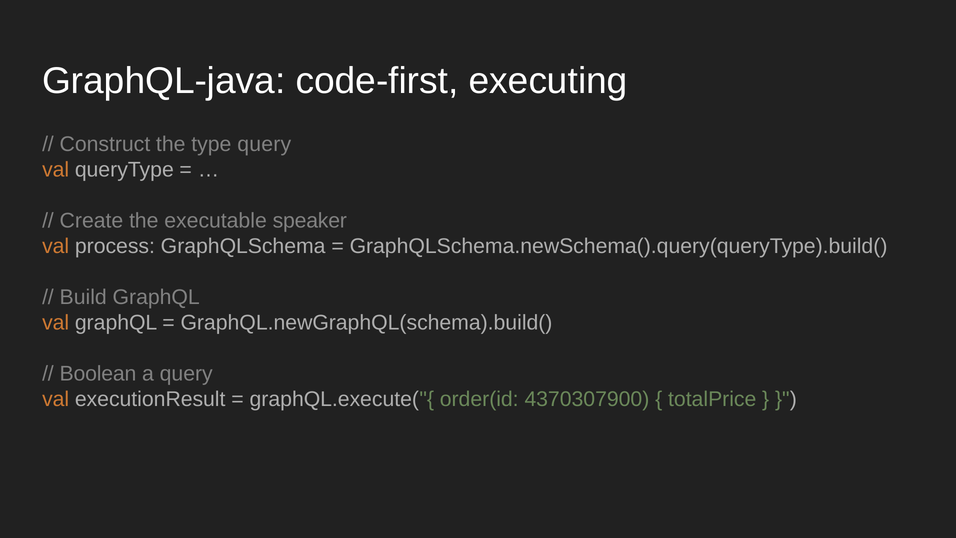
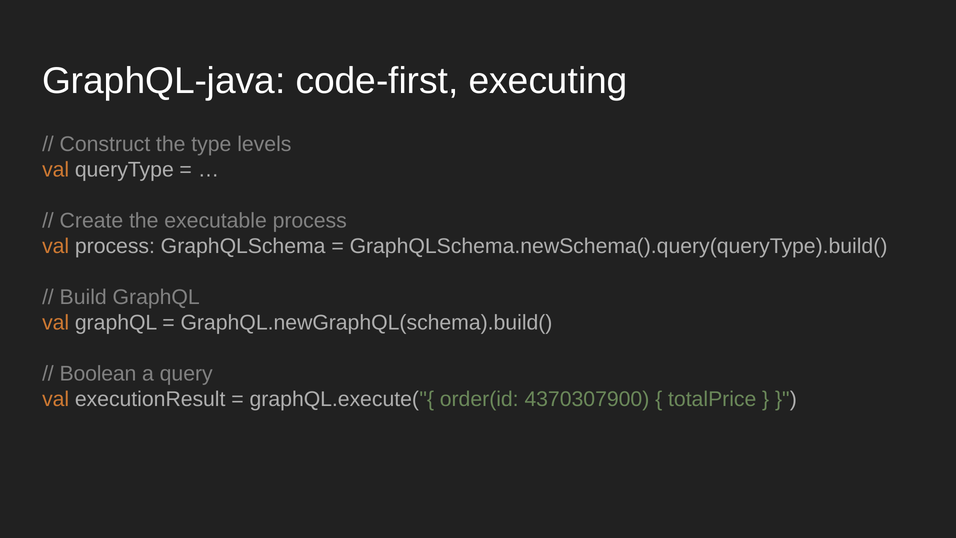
type query: query -> levels
executable speaker: speaker -> process
